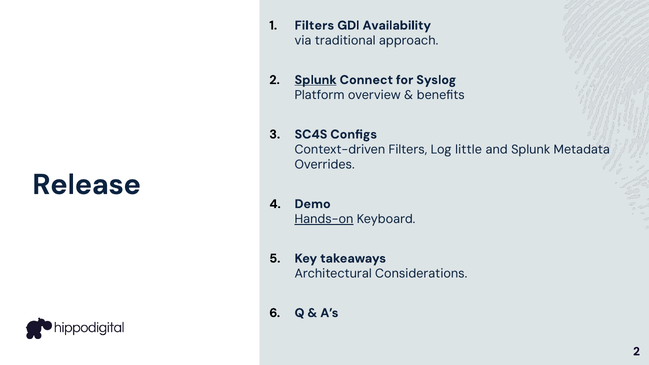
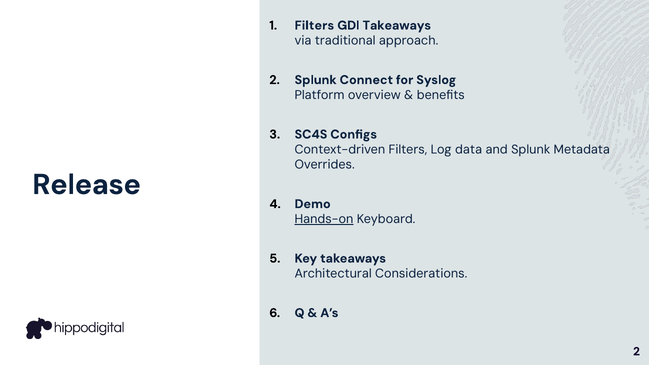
GDI Availability: Availability -> Takeaways
Splunk at (316, 80) underline: present -> none
little: little -> data
